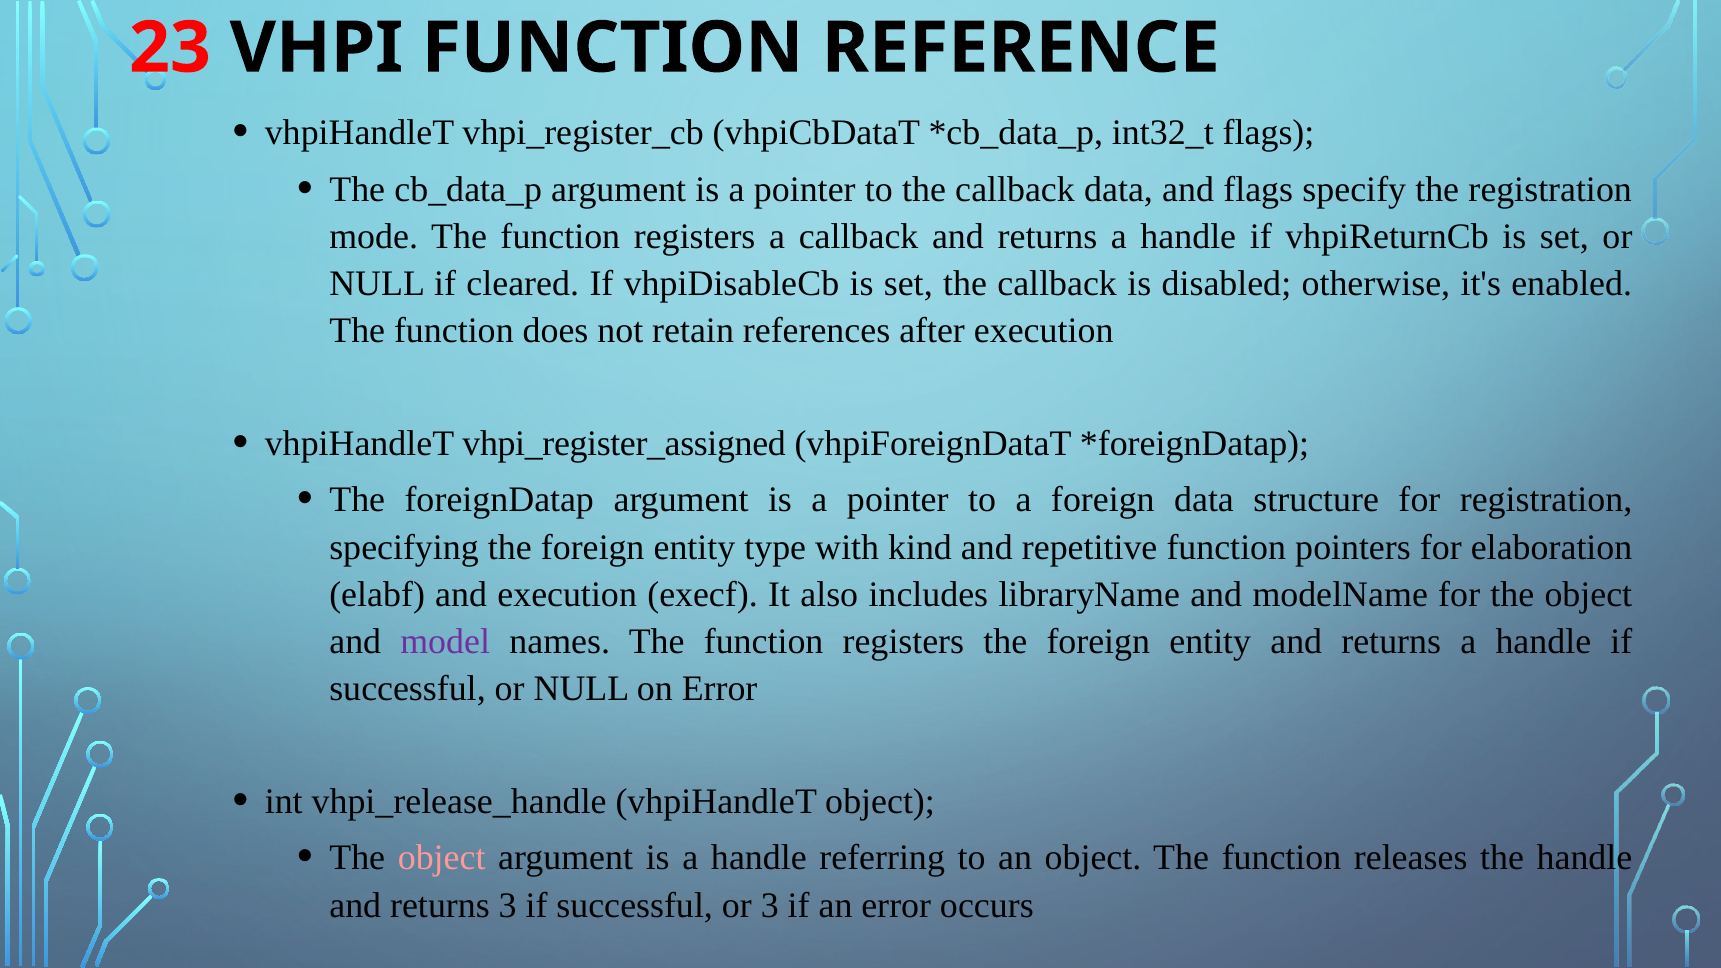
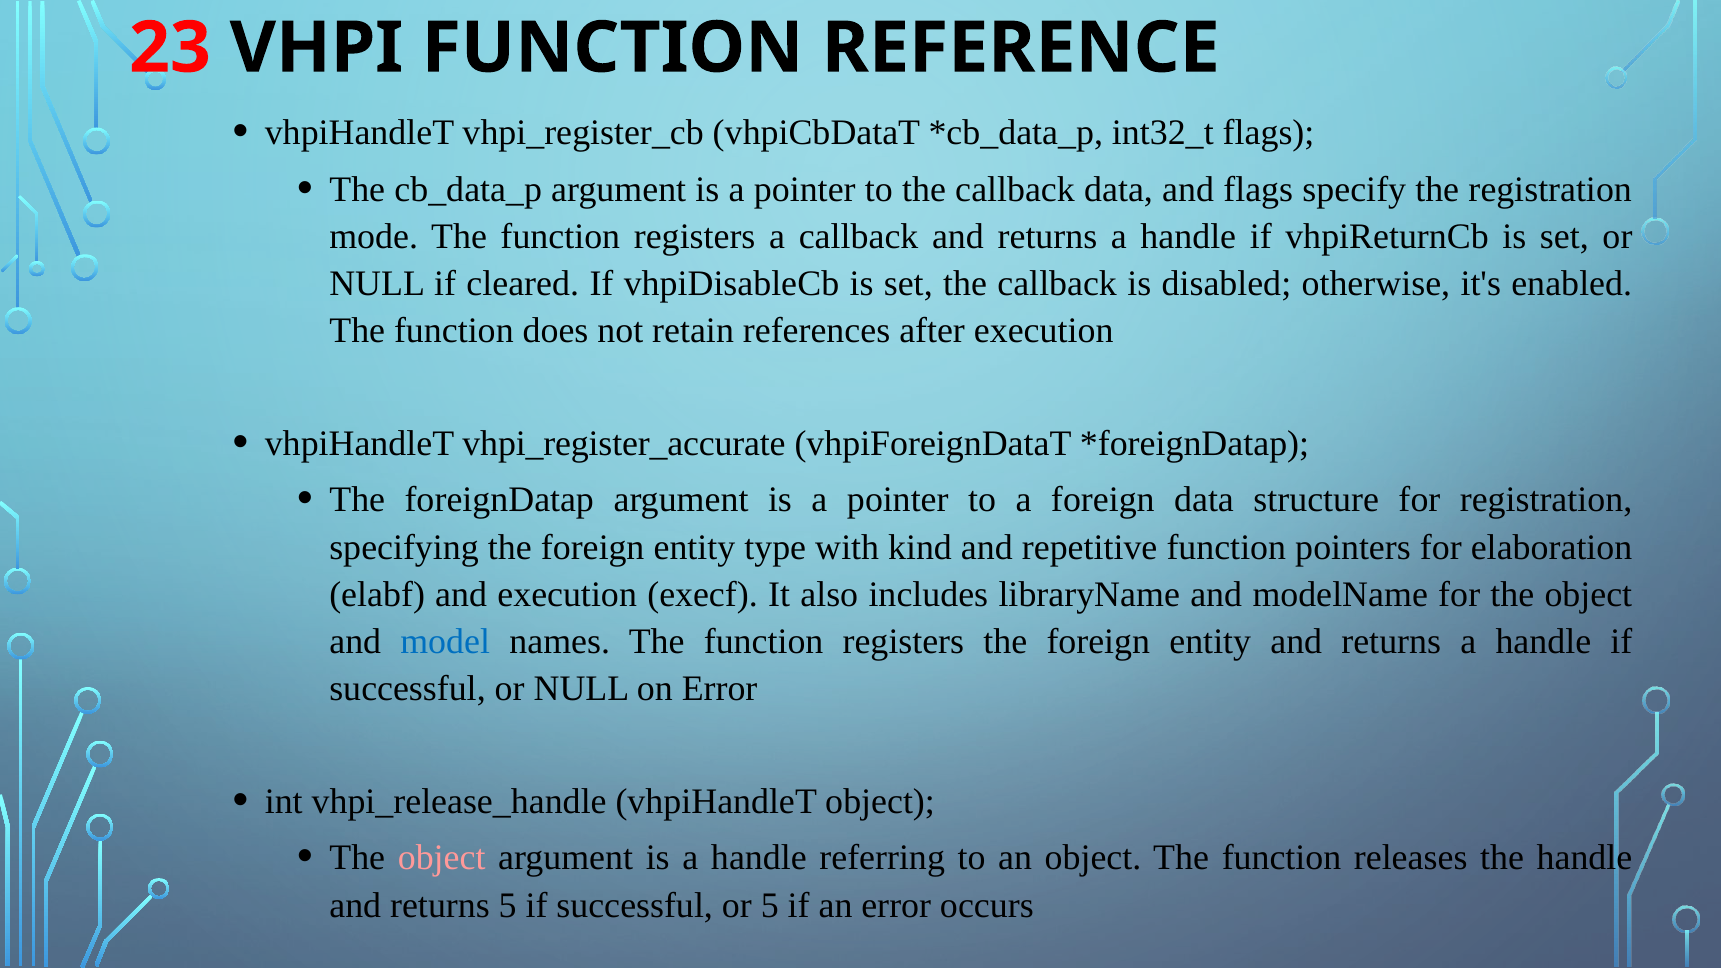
vhpi_register_assigned: vhpi_register_assigned -> vhpi_register_accurate
model colour: purple -> blue
returns 3: 3 -> 5
or 3: 3 -> 5
